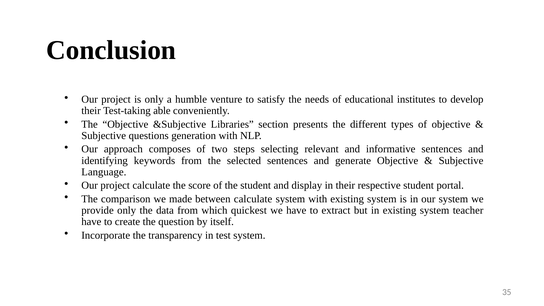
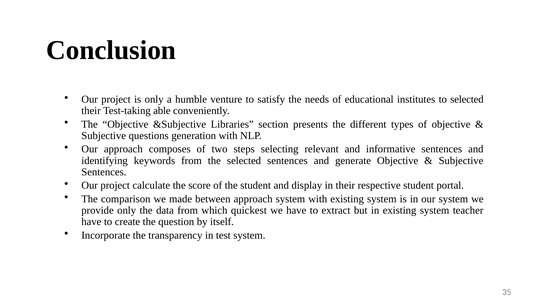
to develop: develop -> selected
Language at (104, 172): Language -> Sentences
between calculate: calculate -> approach
